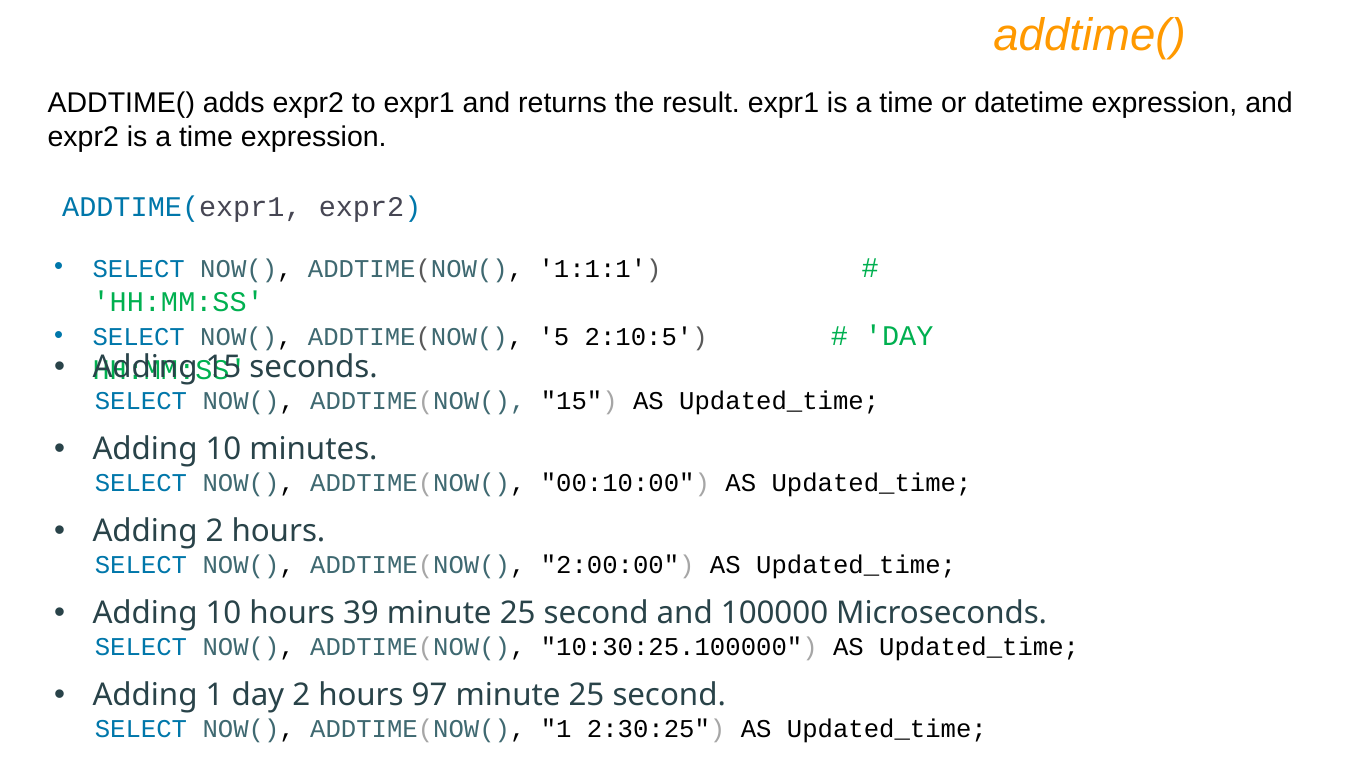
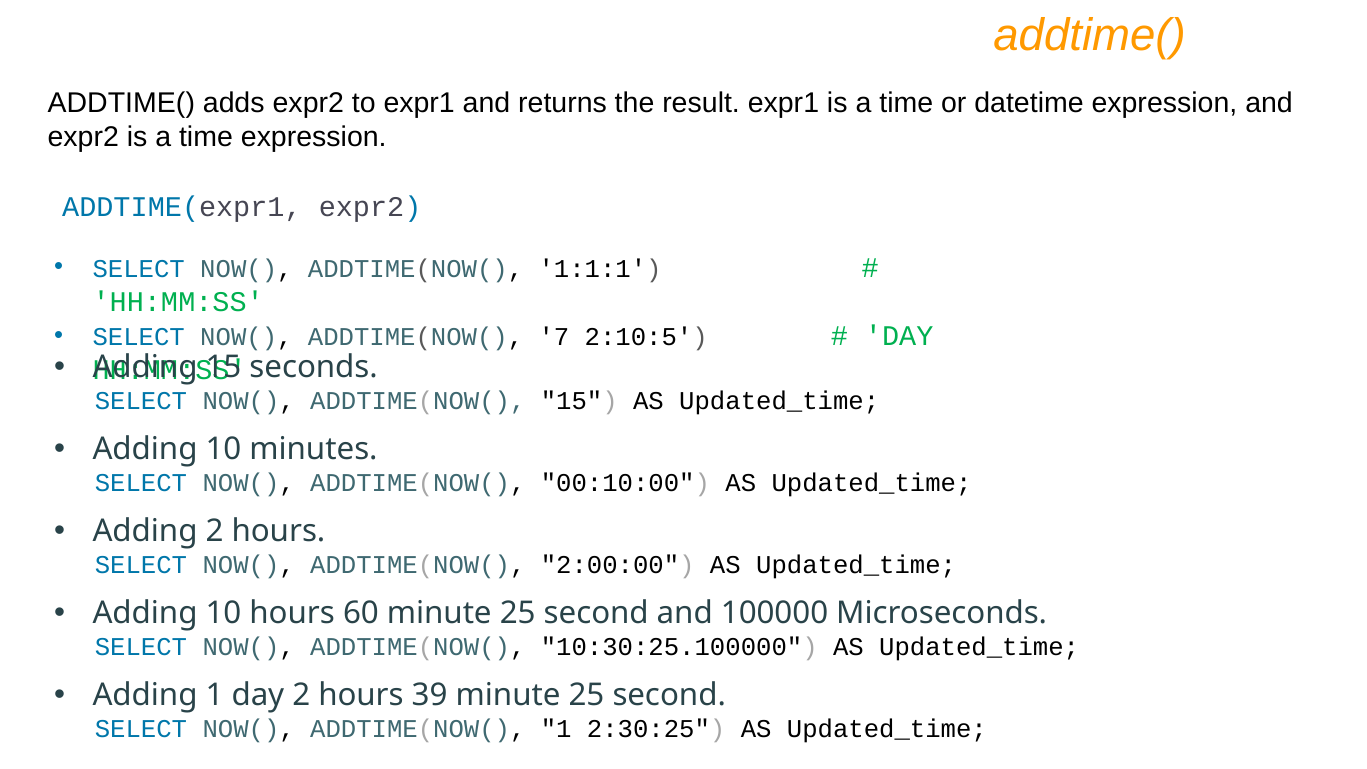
5: 5 -> 7
39: 39 -> 60
97: 97 -> 39
